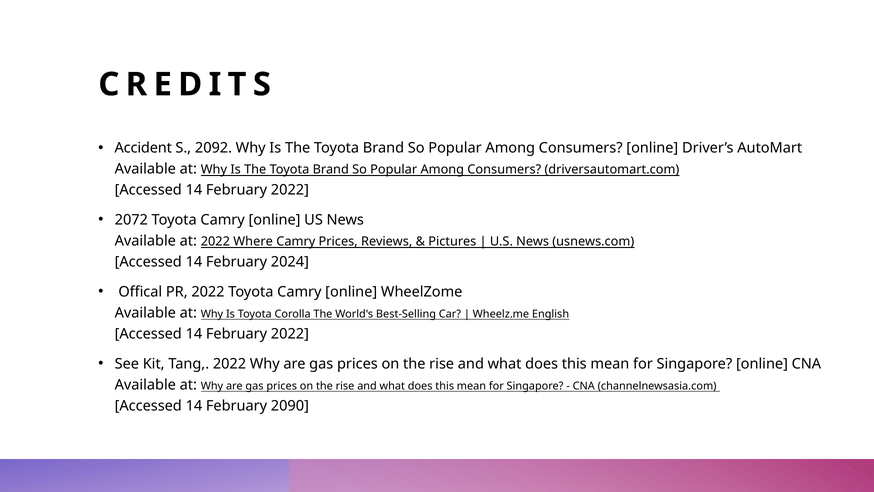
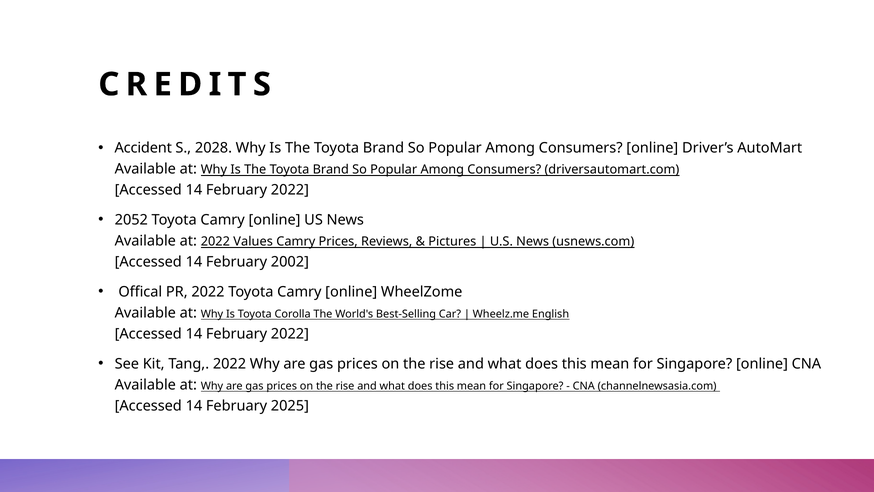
2092: 2092 -> 2028
2072: 2072 -> 2052
Where: Where -> Values
2024: 2024 -> 2002
2090: 2090 -> 2025
